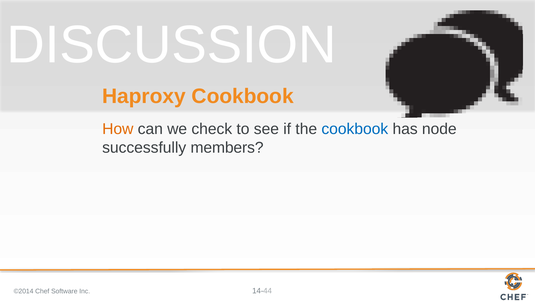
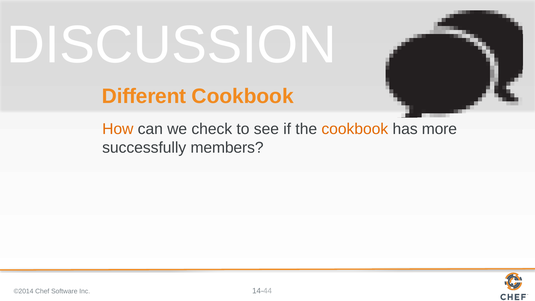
Haproxy: Haproxy -> Different
cookbook at (355, 129) colour: blue -> orange
node: node -> more
